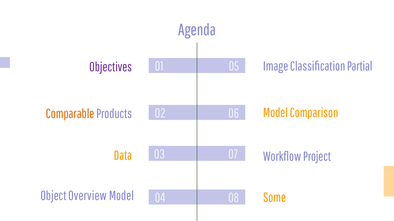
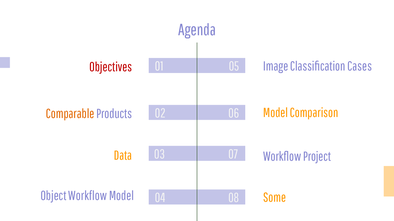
Objectives colour: purple -> red
Partial: Partial -> Cases
Object Overview: Overview -> Workflow
